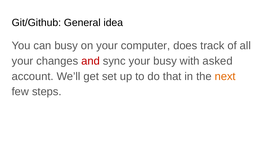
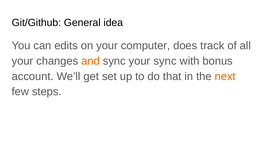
can busy: busy -> edits
and colour: red -> orange
your busy: busy -> sync
asked: asked -> bonus
